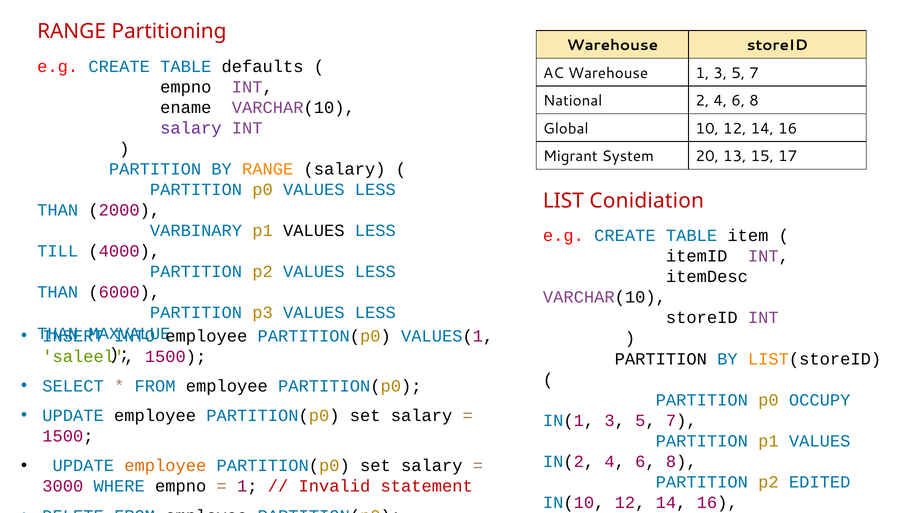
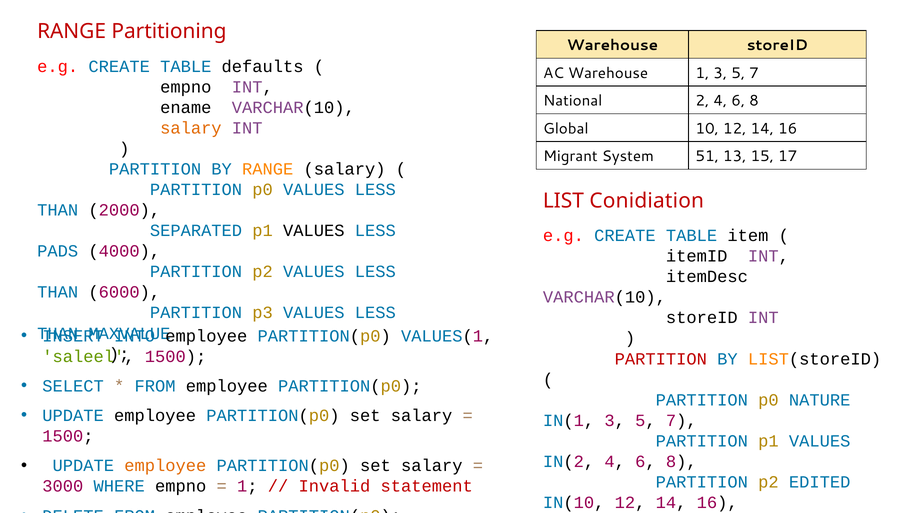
salary at (191, 128) colour: purple -> orange
20: 20 -> 51
VARBINARY: VARBINARY -> SEPARATED
TILL: TILL -> PADS
PARTITION at (661, 358) colour: black -> red
OCCUPY: OCCUPY -> NATURE
